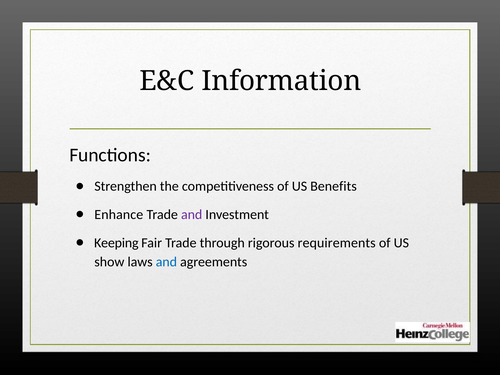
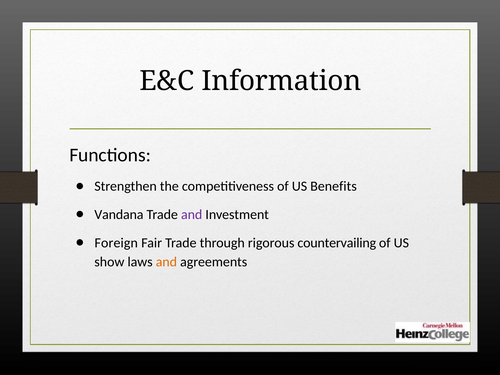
Enhance: Enhance -> Vandana
Keeping: Keeping -> Foreign
requirements: requirements -> countervailing
and at (166, 262) colour: blue -> orange
